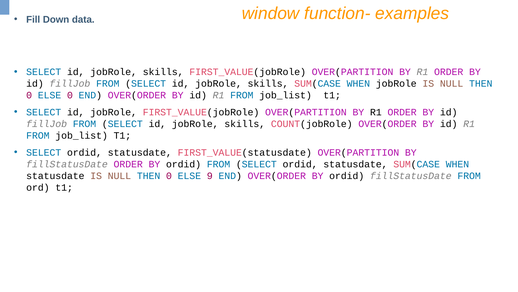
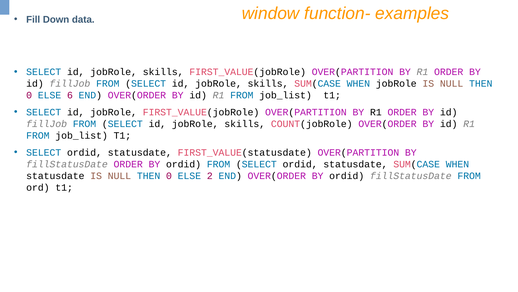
ELSE 0: 0 -> 6
9: 9 -> 2
